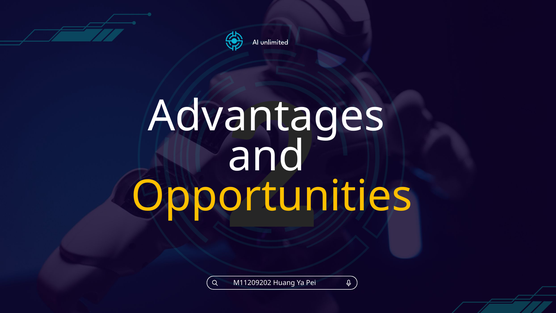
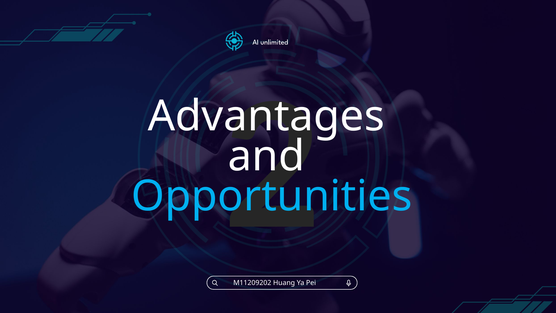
Opportunities colour: yellow -> light blue
